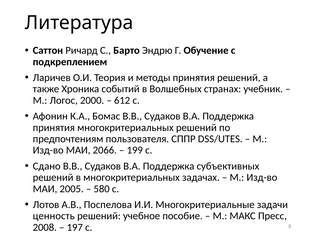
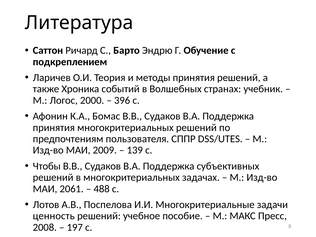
612: 612 -> 396
2066: 2066 -> 2009
199: 199 -> 139
Сдано: Сдано -> Чтобы
2005: 2005 -> 2061
580: 580 -> 488
